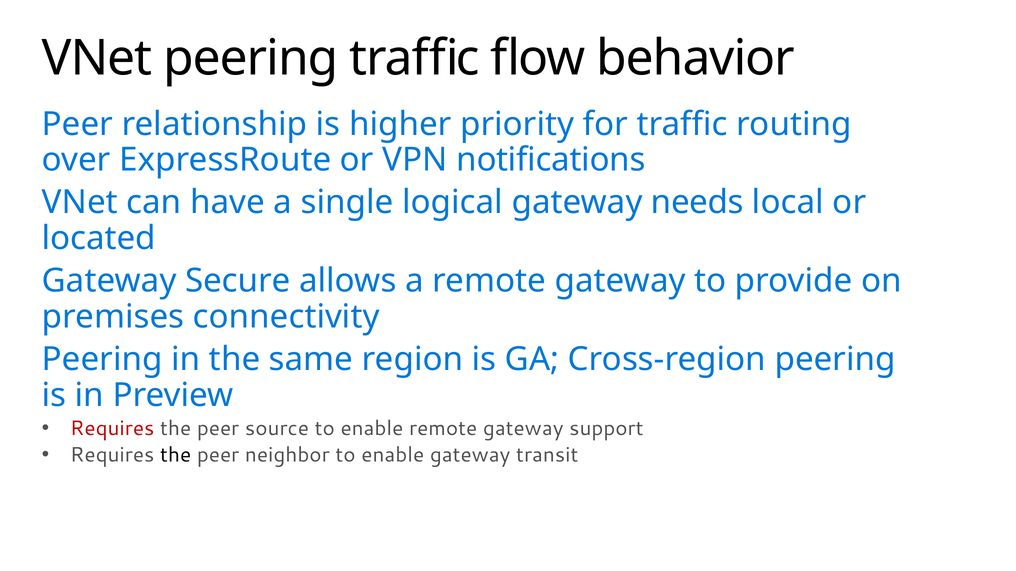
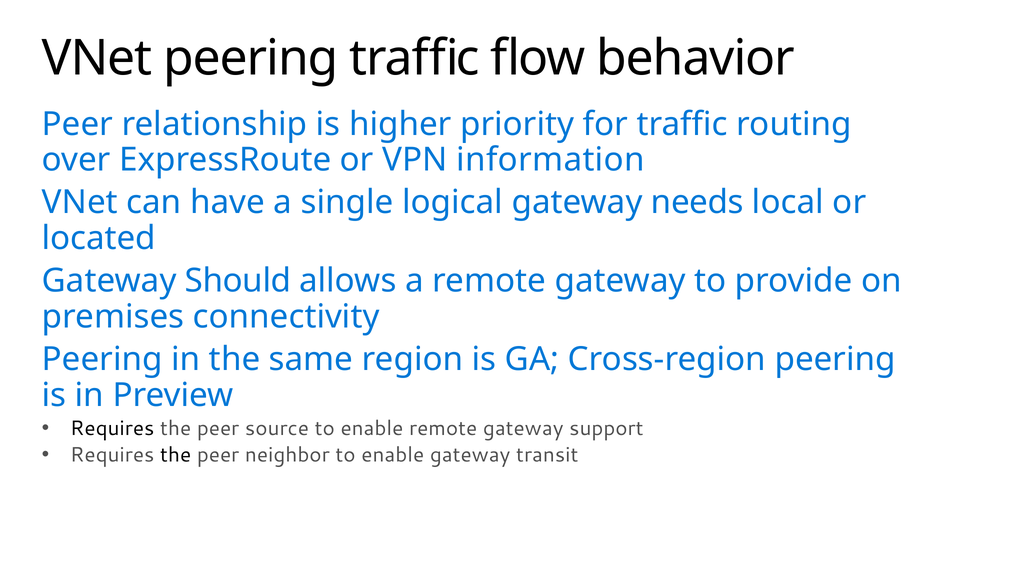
notifications: notifications -> information
Secure: Secure -> Should
Requires at (112, 429) colour: red -> black
